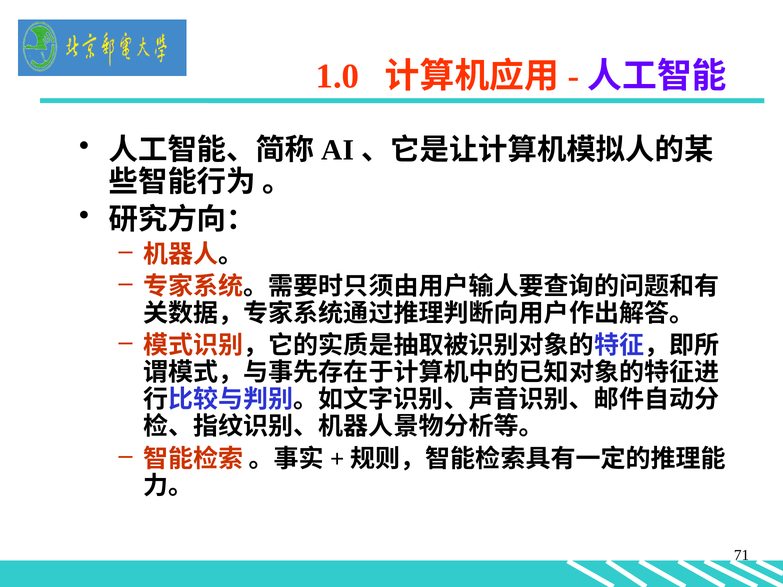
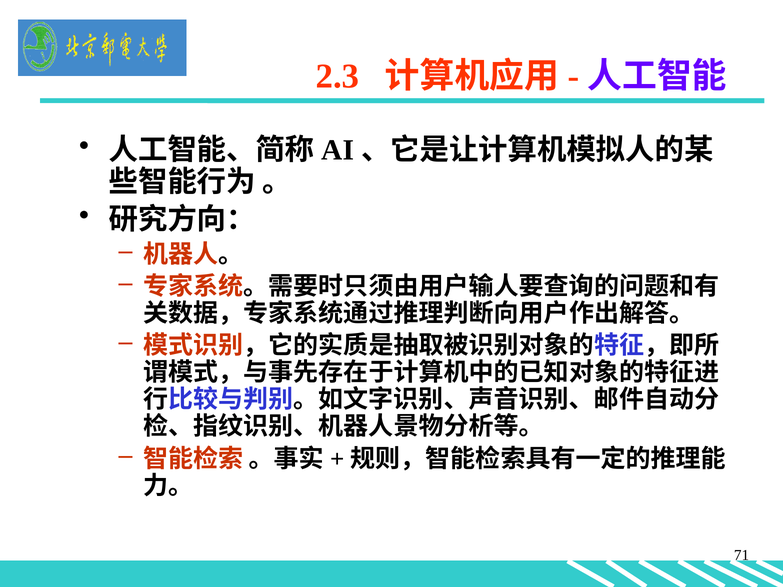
1.0: 1.0 -> 2.3
